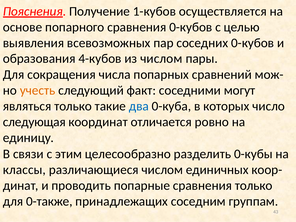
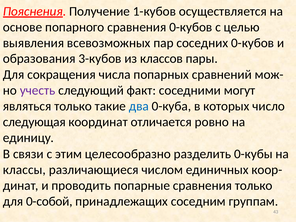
4-кубов: 4-кубов -> 3-кубов
из числом: числом -> классов
учесть colour: orange -> purple
0-также: 0-также -> 0-собой
